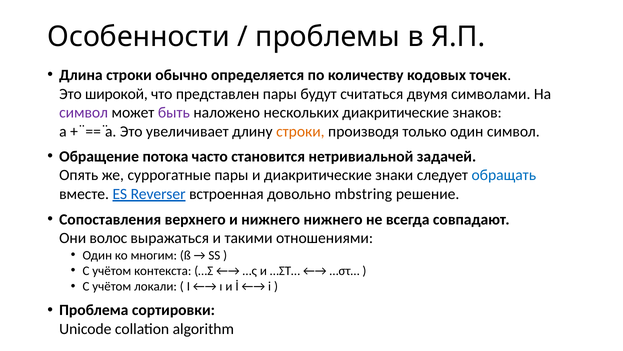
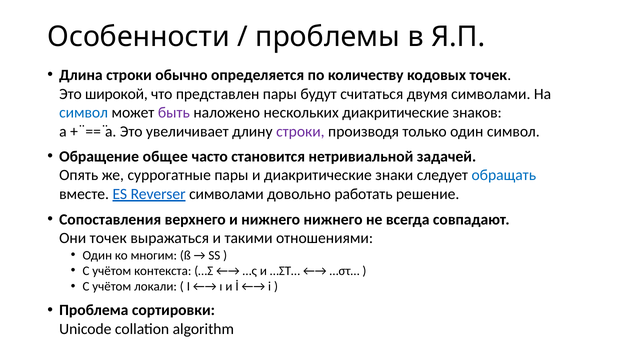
символ at (84, 112) colour: purple -> blue
строки at (300, 131) colour: orange -> purple
потока: потока -> общее
Reverser встроенная: встроенная -> символами
mbstring: mbstring -> работать
Они волос: волос -> точек
